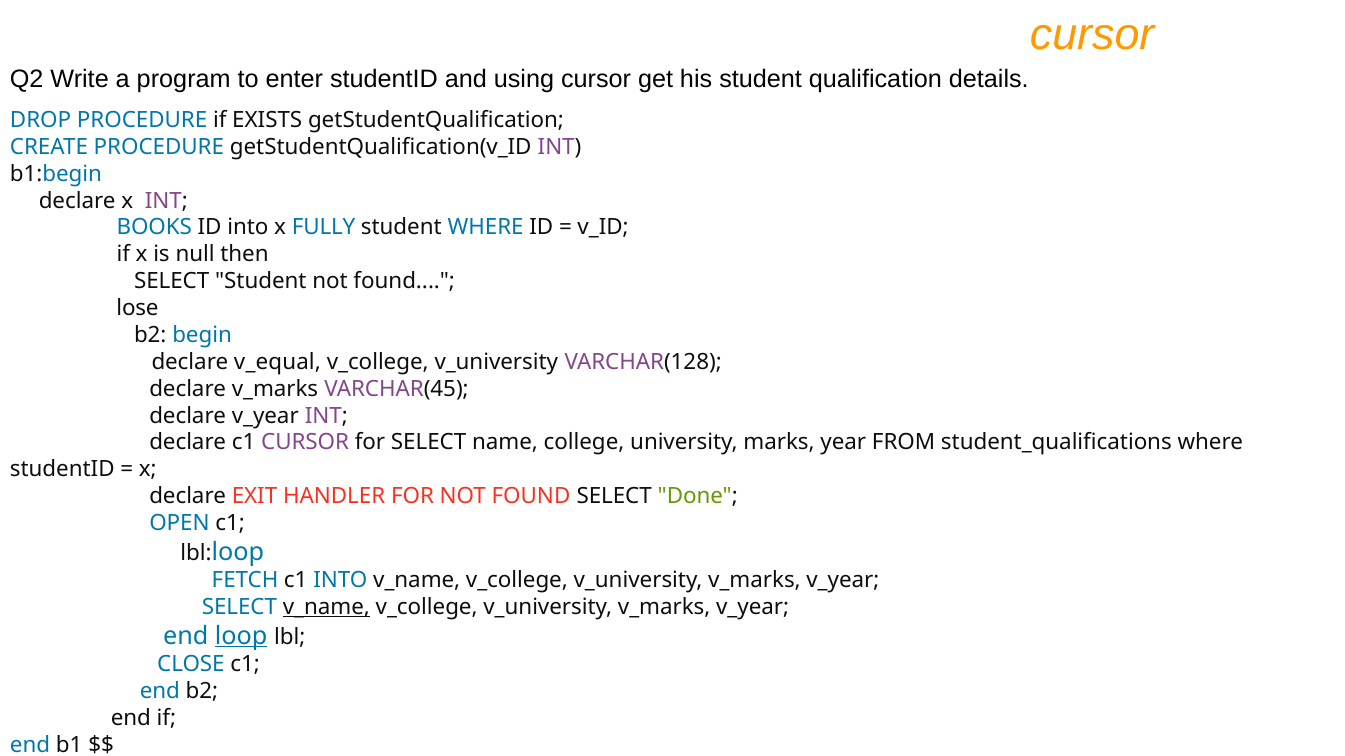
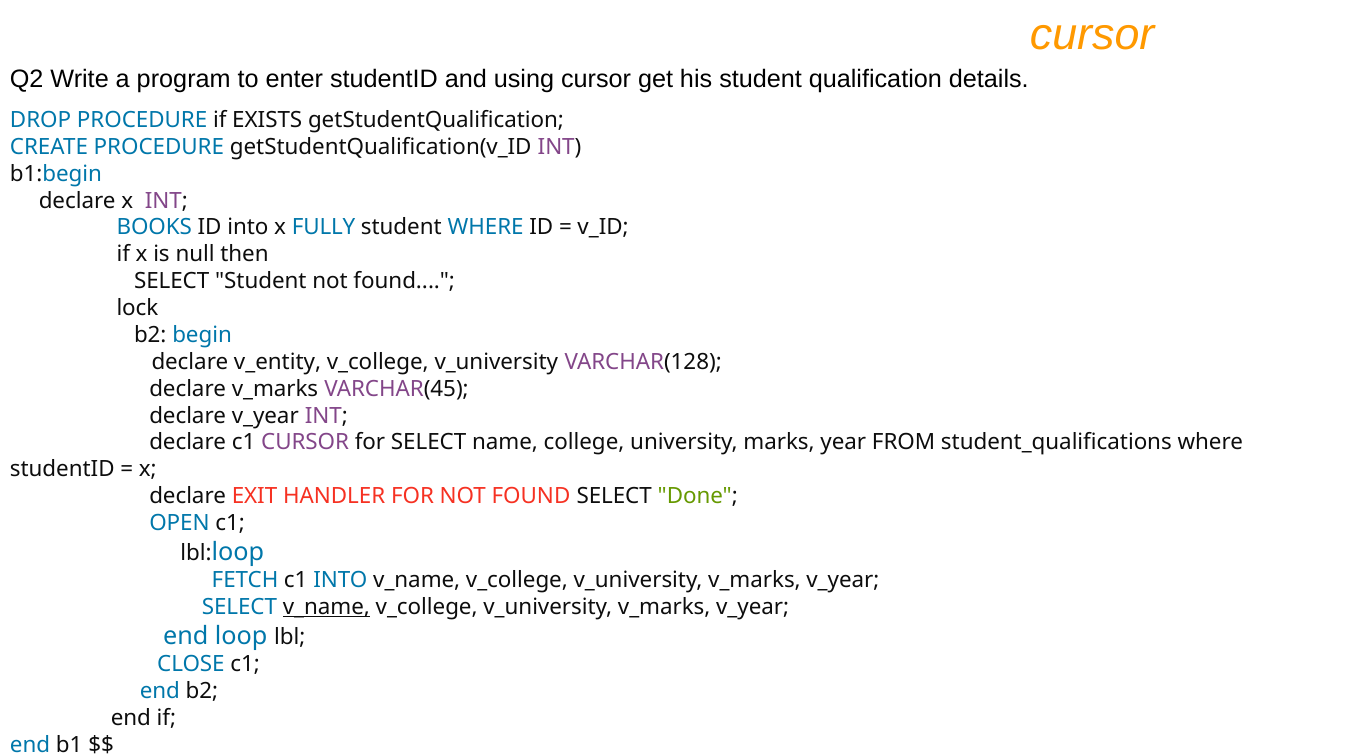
lose: lose -> lock
v_equal: v_equal -> v_entity
loop underline: present -> none
